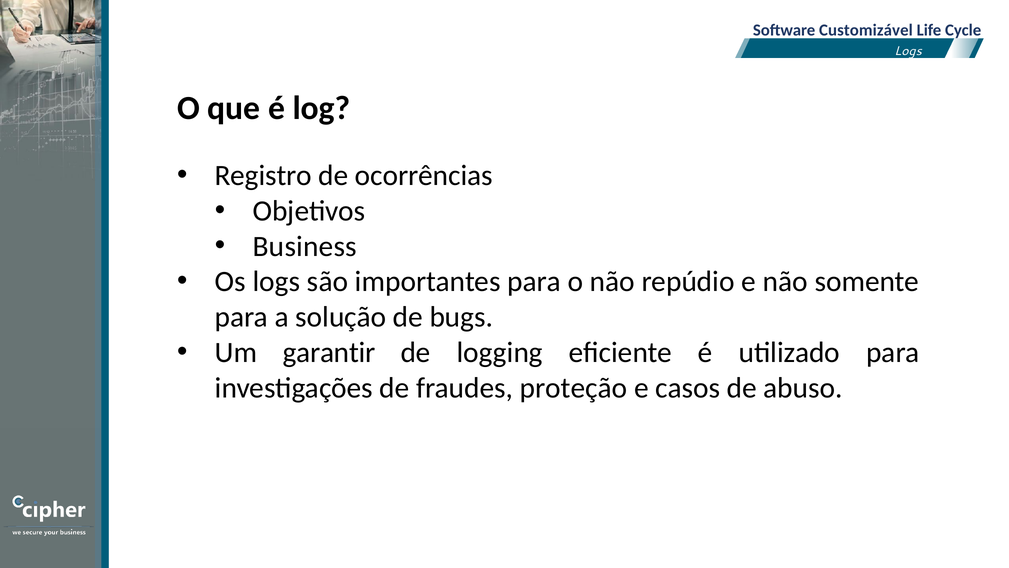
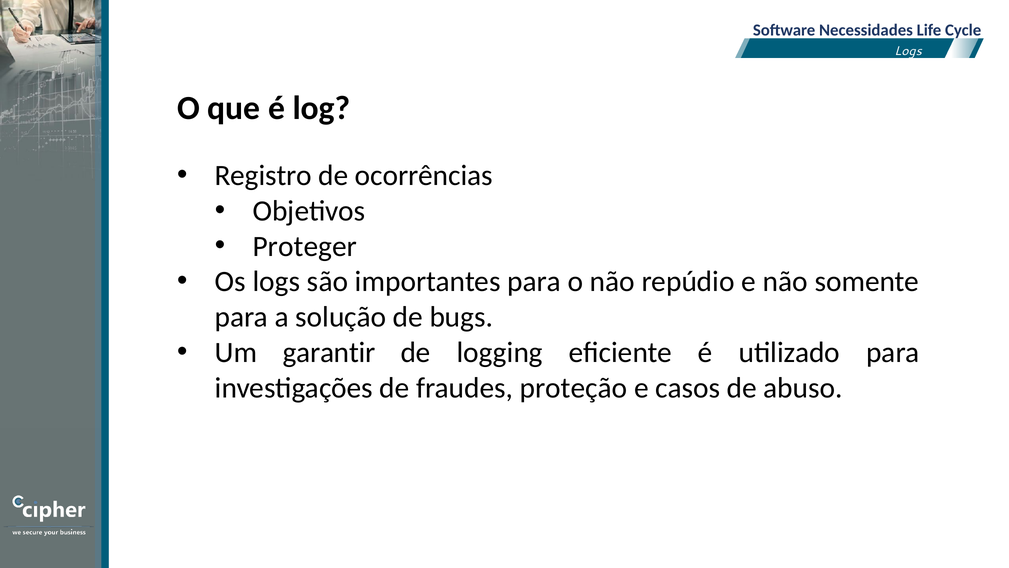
Customizável: Customizável -> Necessidades
Business: Business -> Proteger
